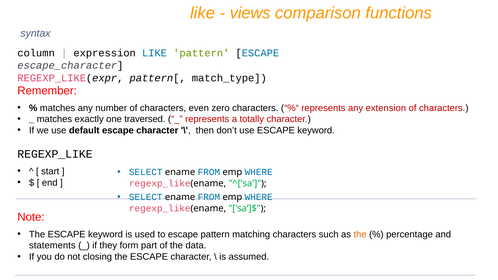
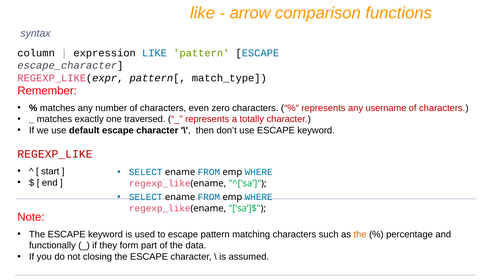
views: views -> arrow
extension: extension -> username
REGEXP_LIKE colour: black -> red
statements: statements -> functionally
